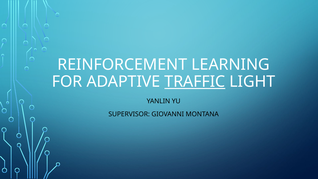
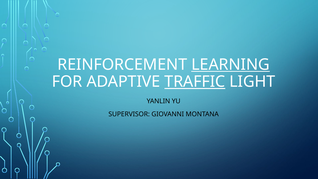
LEARNING underline: none -> present
